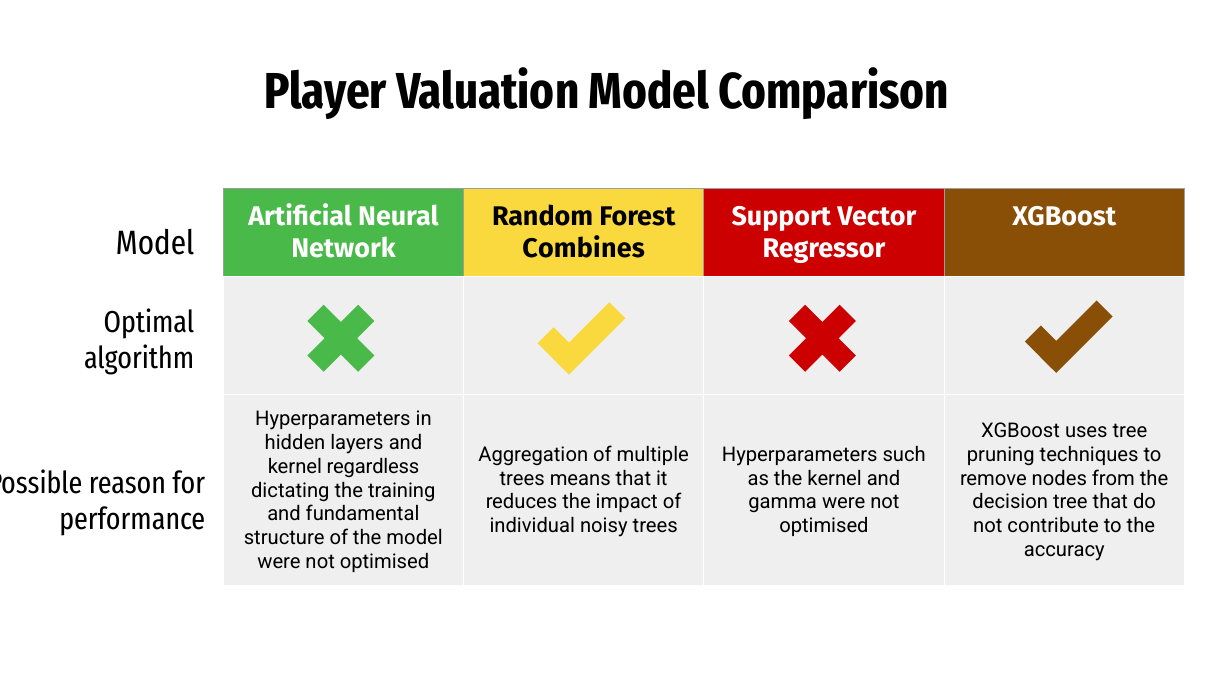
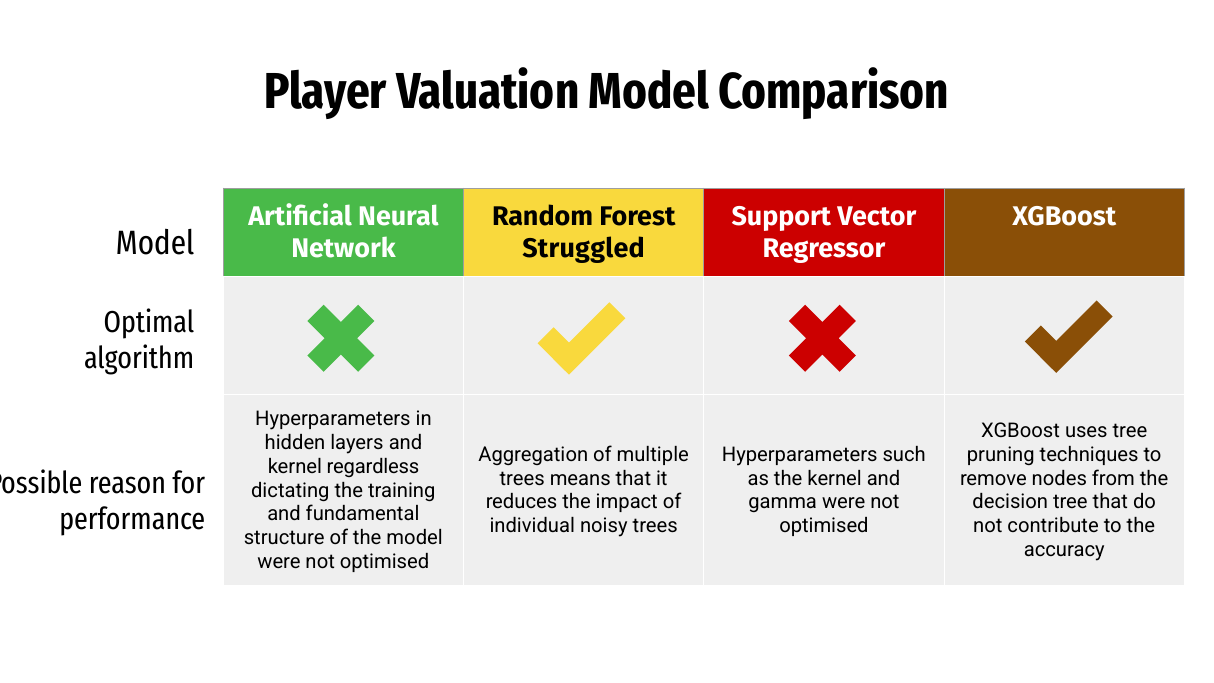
Combines: Combines -> Struggled
